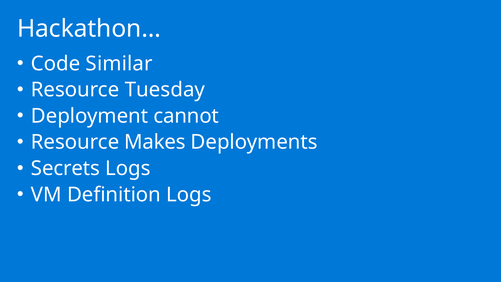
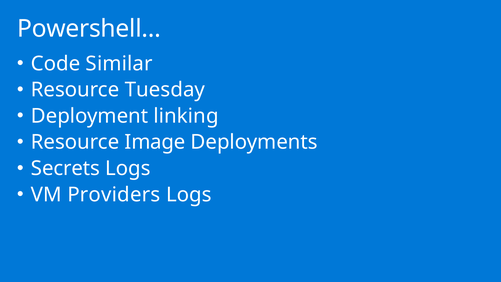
Hackathon…: Hackathon… -> Powershell…
cannot: cannot -> linking
Makes: Makes -> Image
Definition: Definition -> Providers
